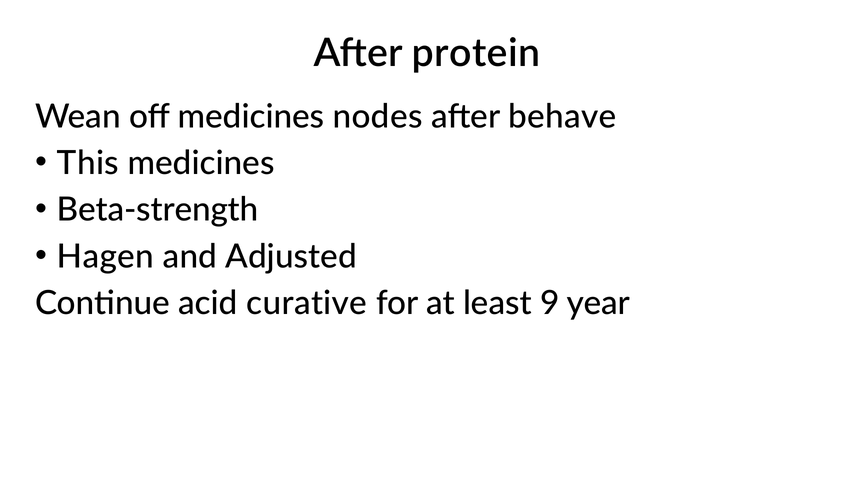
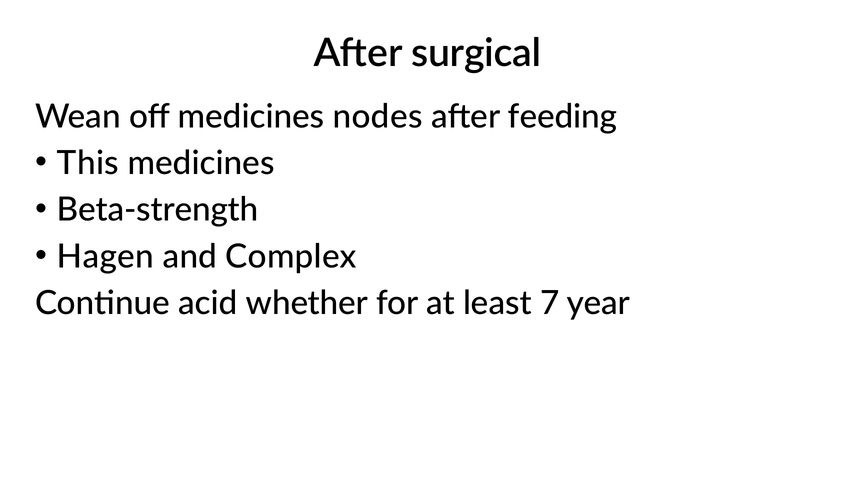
protein: protein -> surgical
behave: behave -> feeding
Adjusted: Adjusted -> Complex
curative: curative -> whether
9: 9 -> 7
